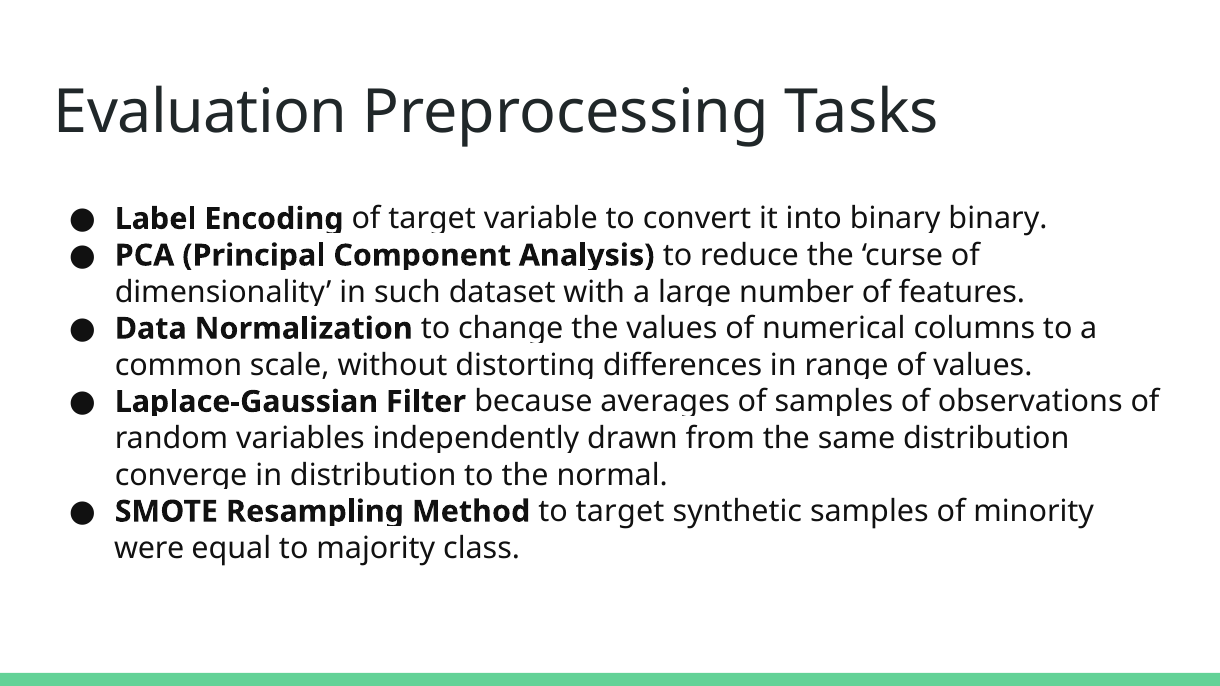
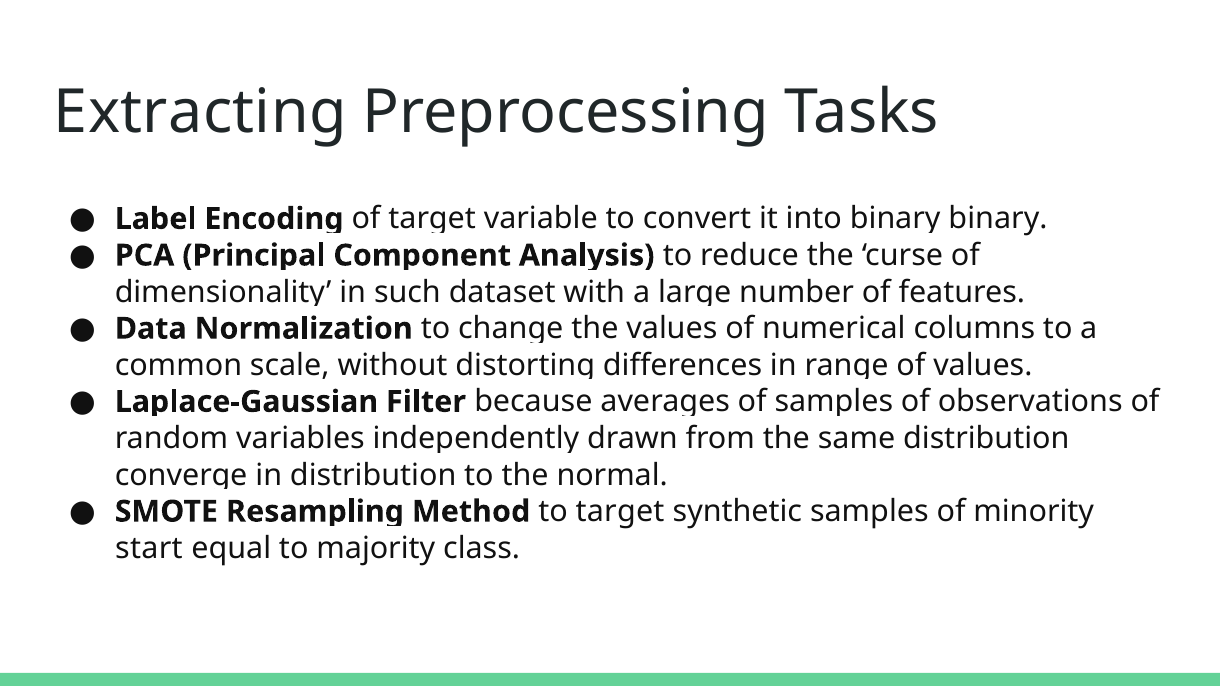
Evaluation: Evaluation -> Extracting
were: were -> start
